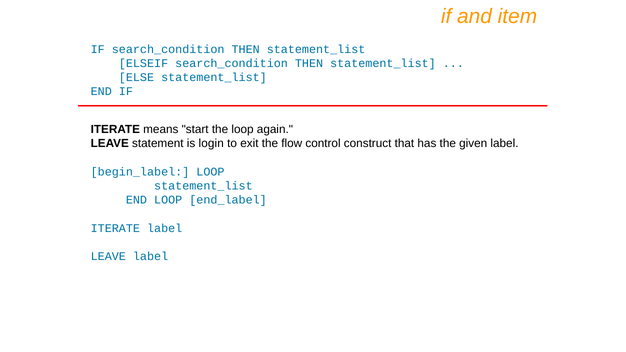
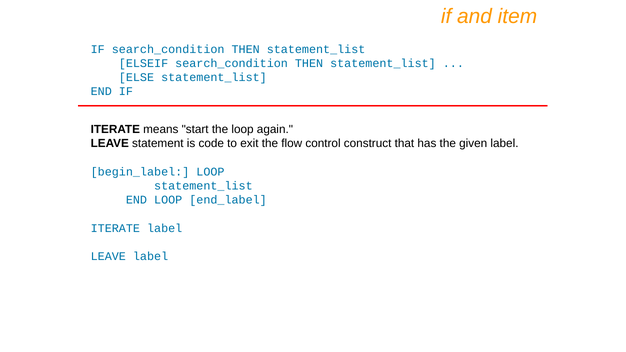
login: login -> code
